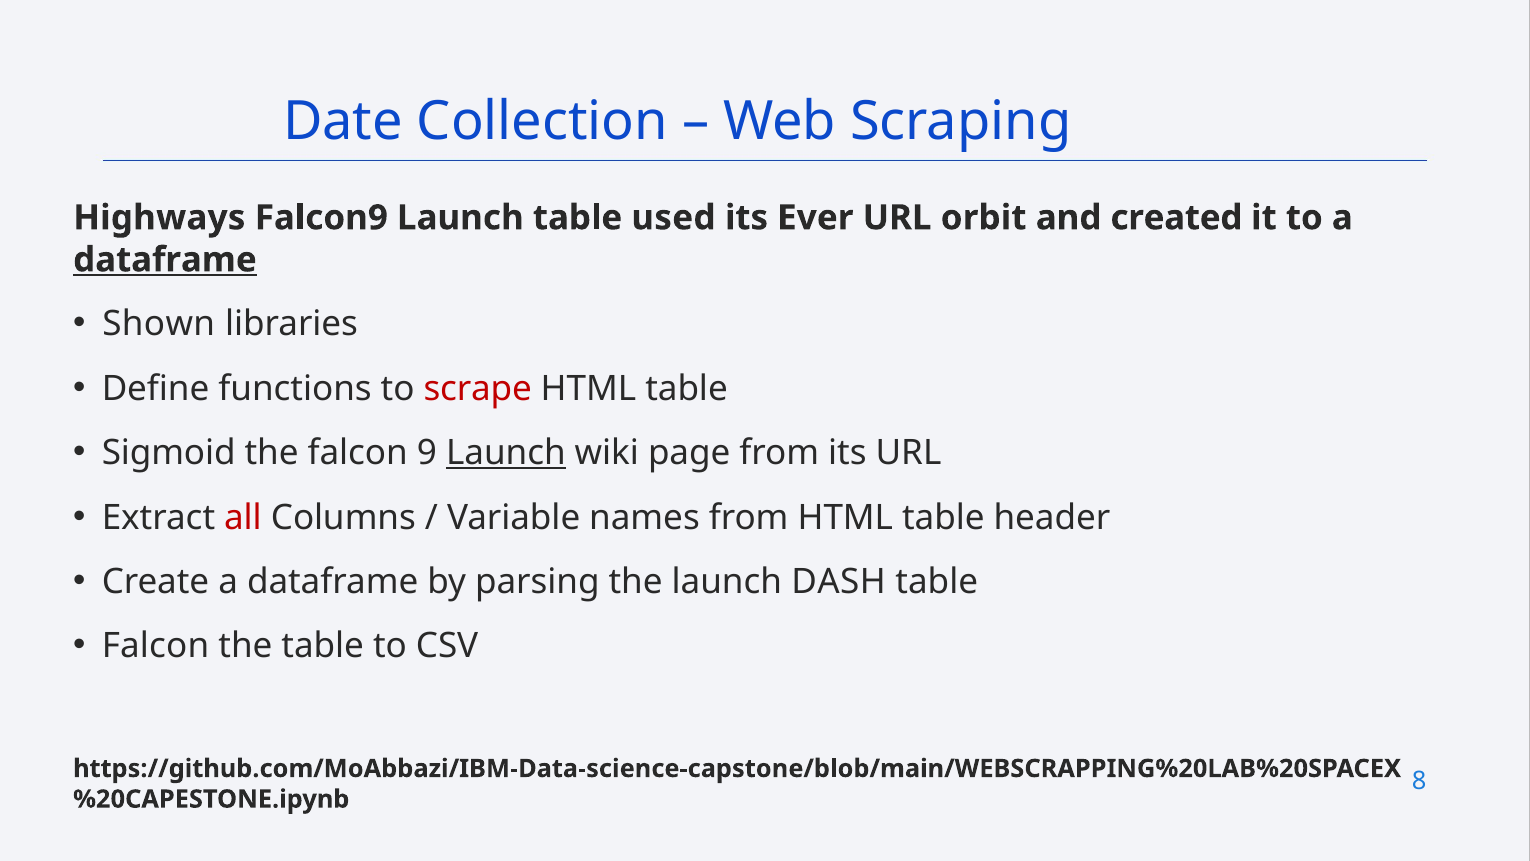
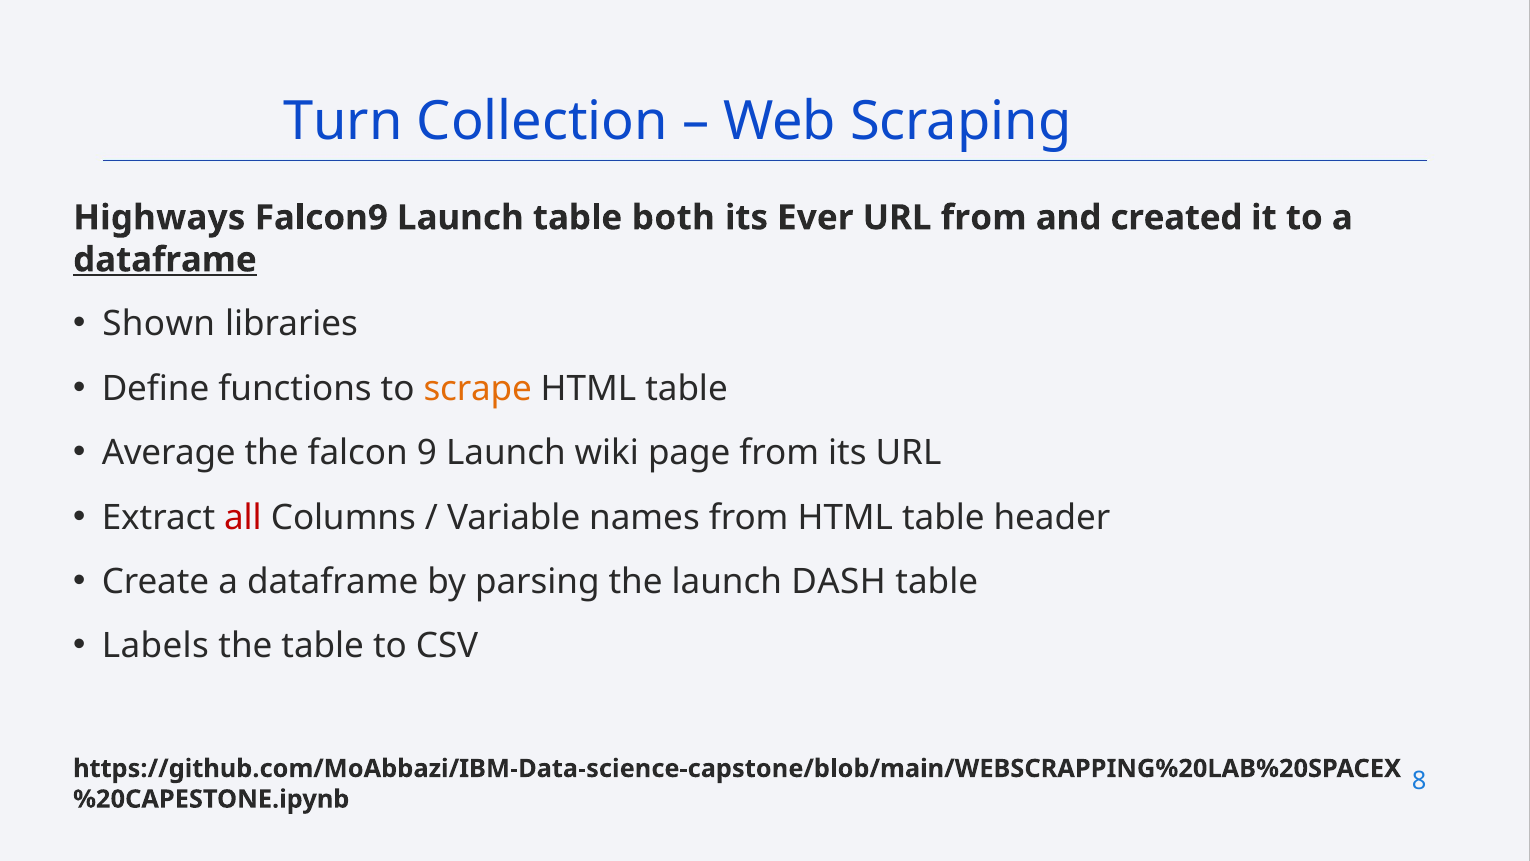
Date: Date -> Turn
used: used -> both
URL orbit: orbit -> from
scrape colour: red -> orange
Sigmoid: Sigmoid -> Average
Launch at (506, 453) underline: present -> none
Falcon at (155, 646): Falcon -> Labels
